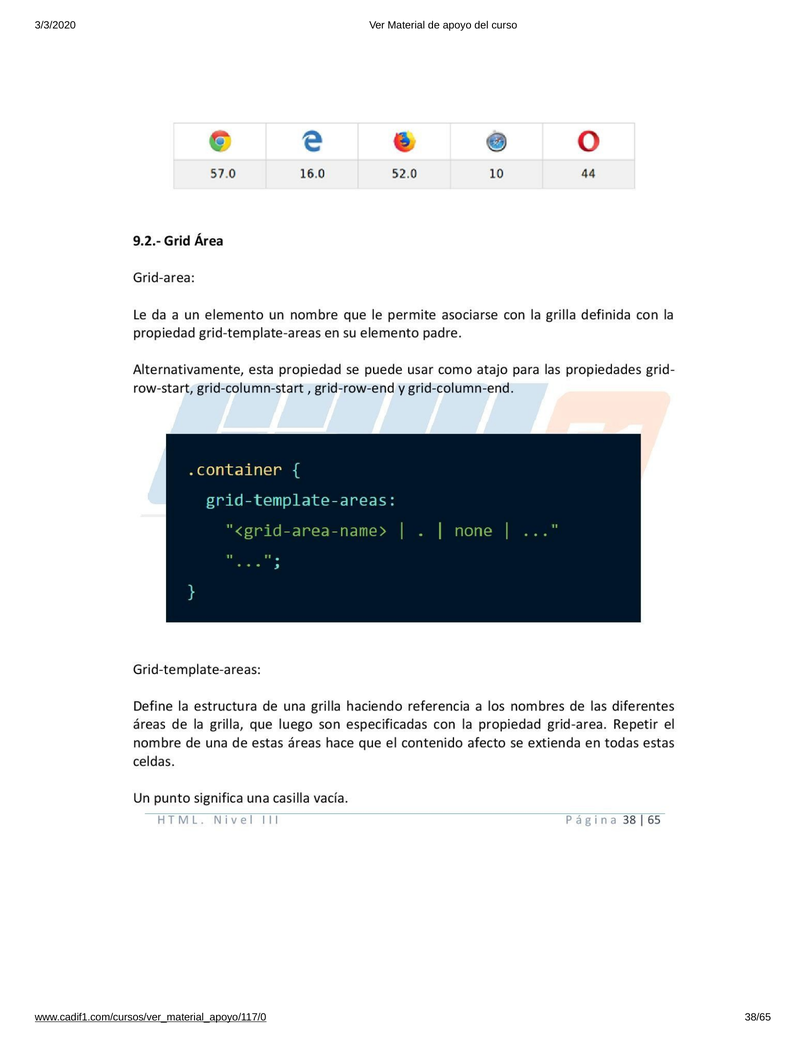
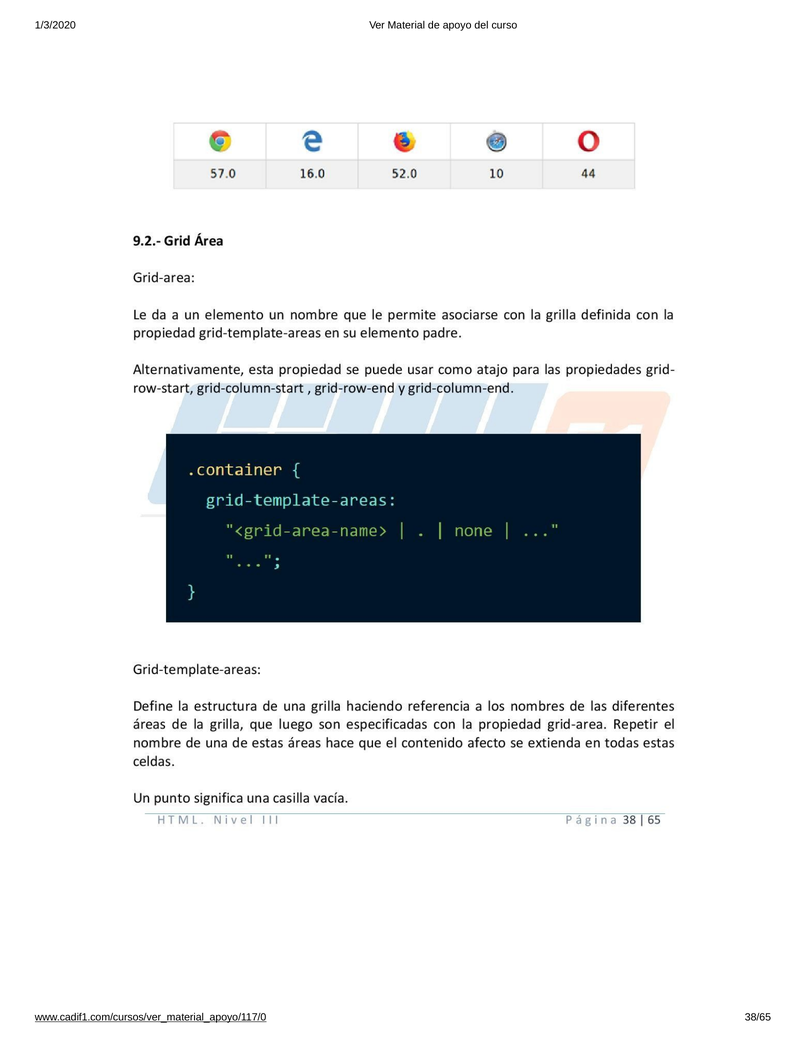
3/3/2020: 3/3/2020 -> 1/3/2020
